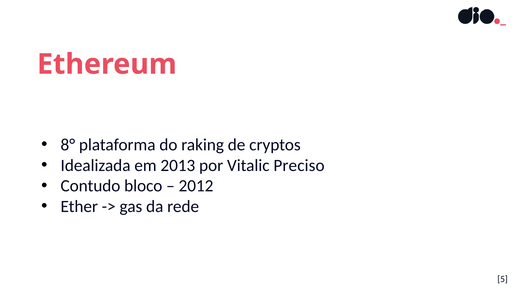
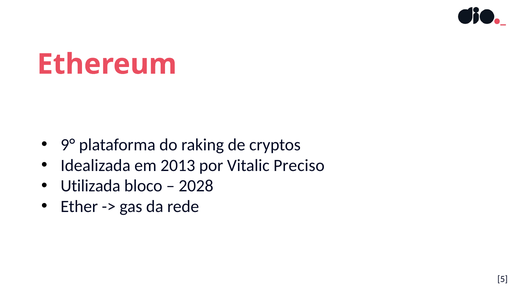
8°: 8° -> 9°
Contudo: Contudo -> Utilizada
2012: 2012 -> 2028
